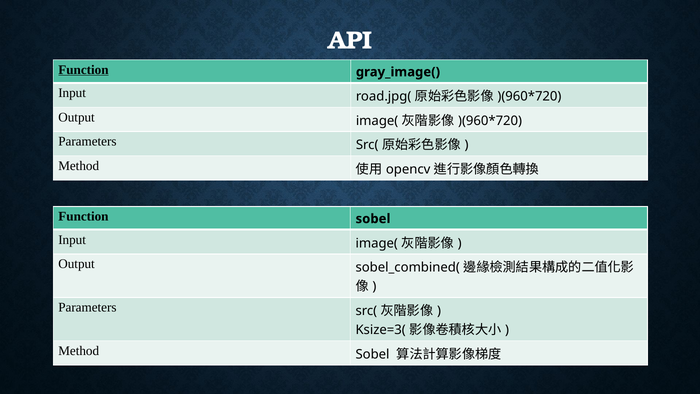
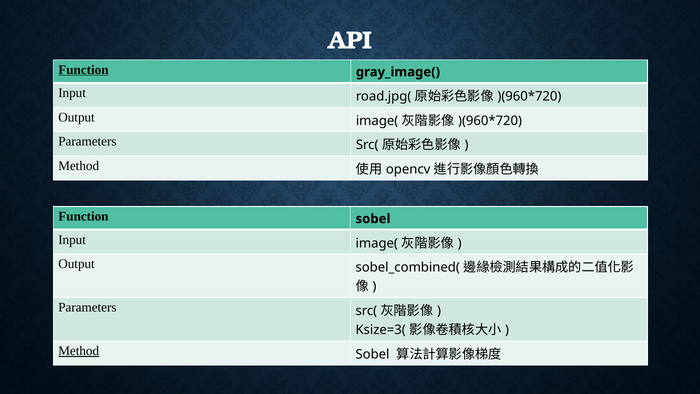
Method at (79, 351) underline: none -> present
